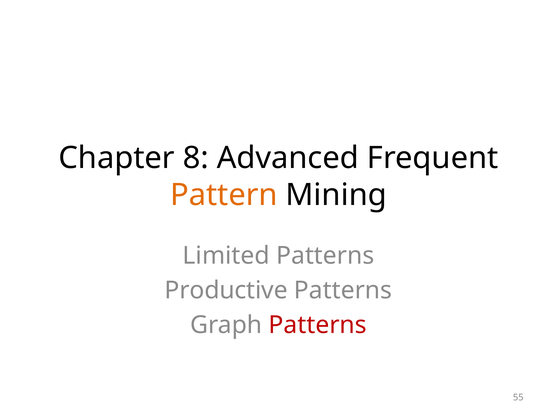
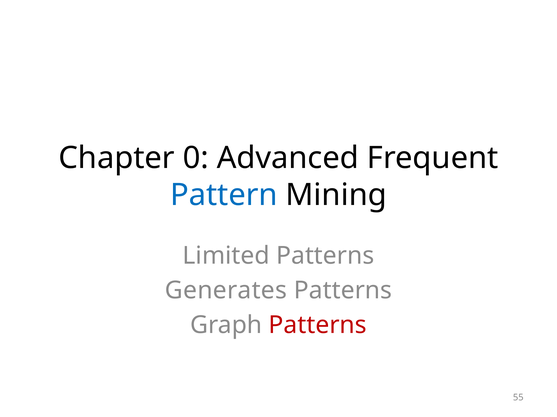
8: 8 -> 0
Pattern colour: orange -> blue
Productive: Productive -> Generates
